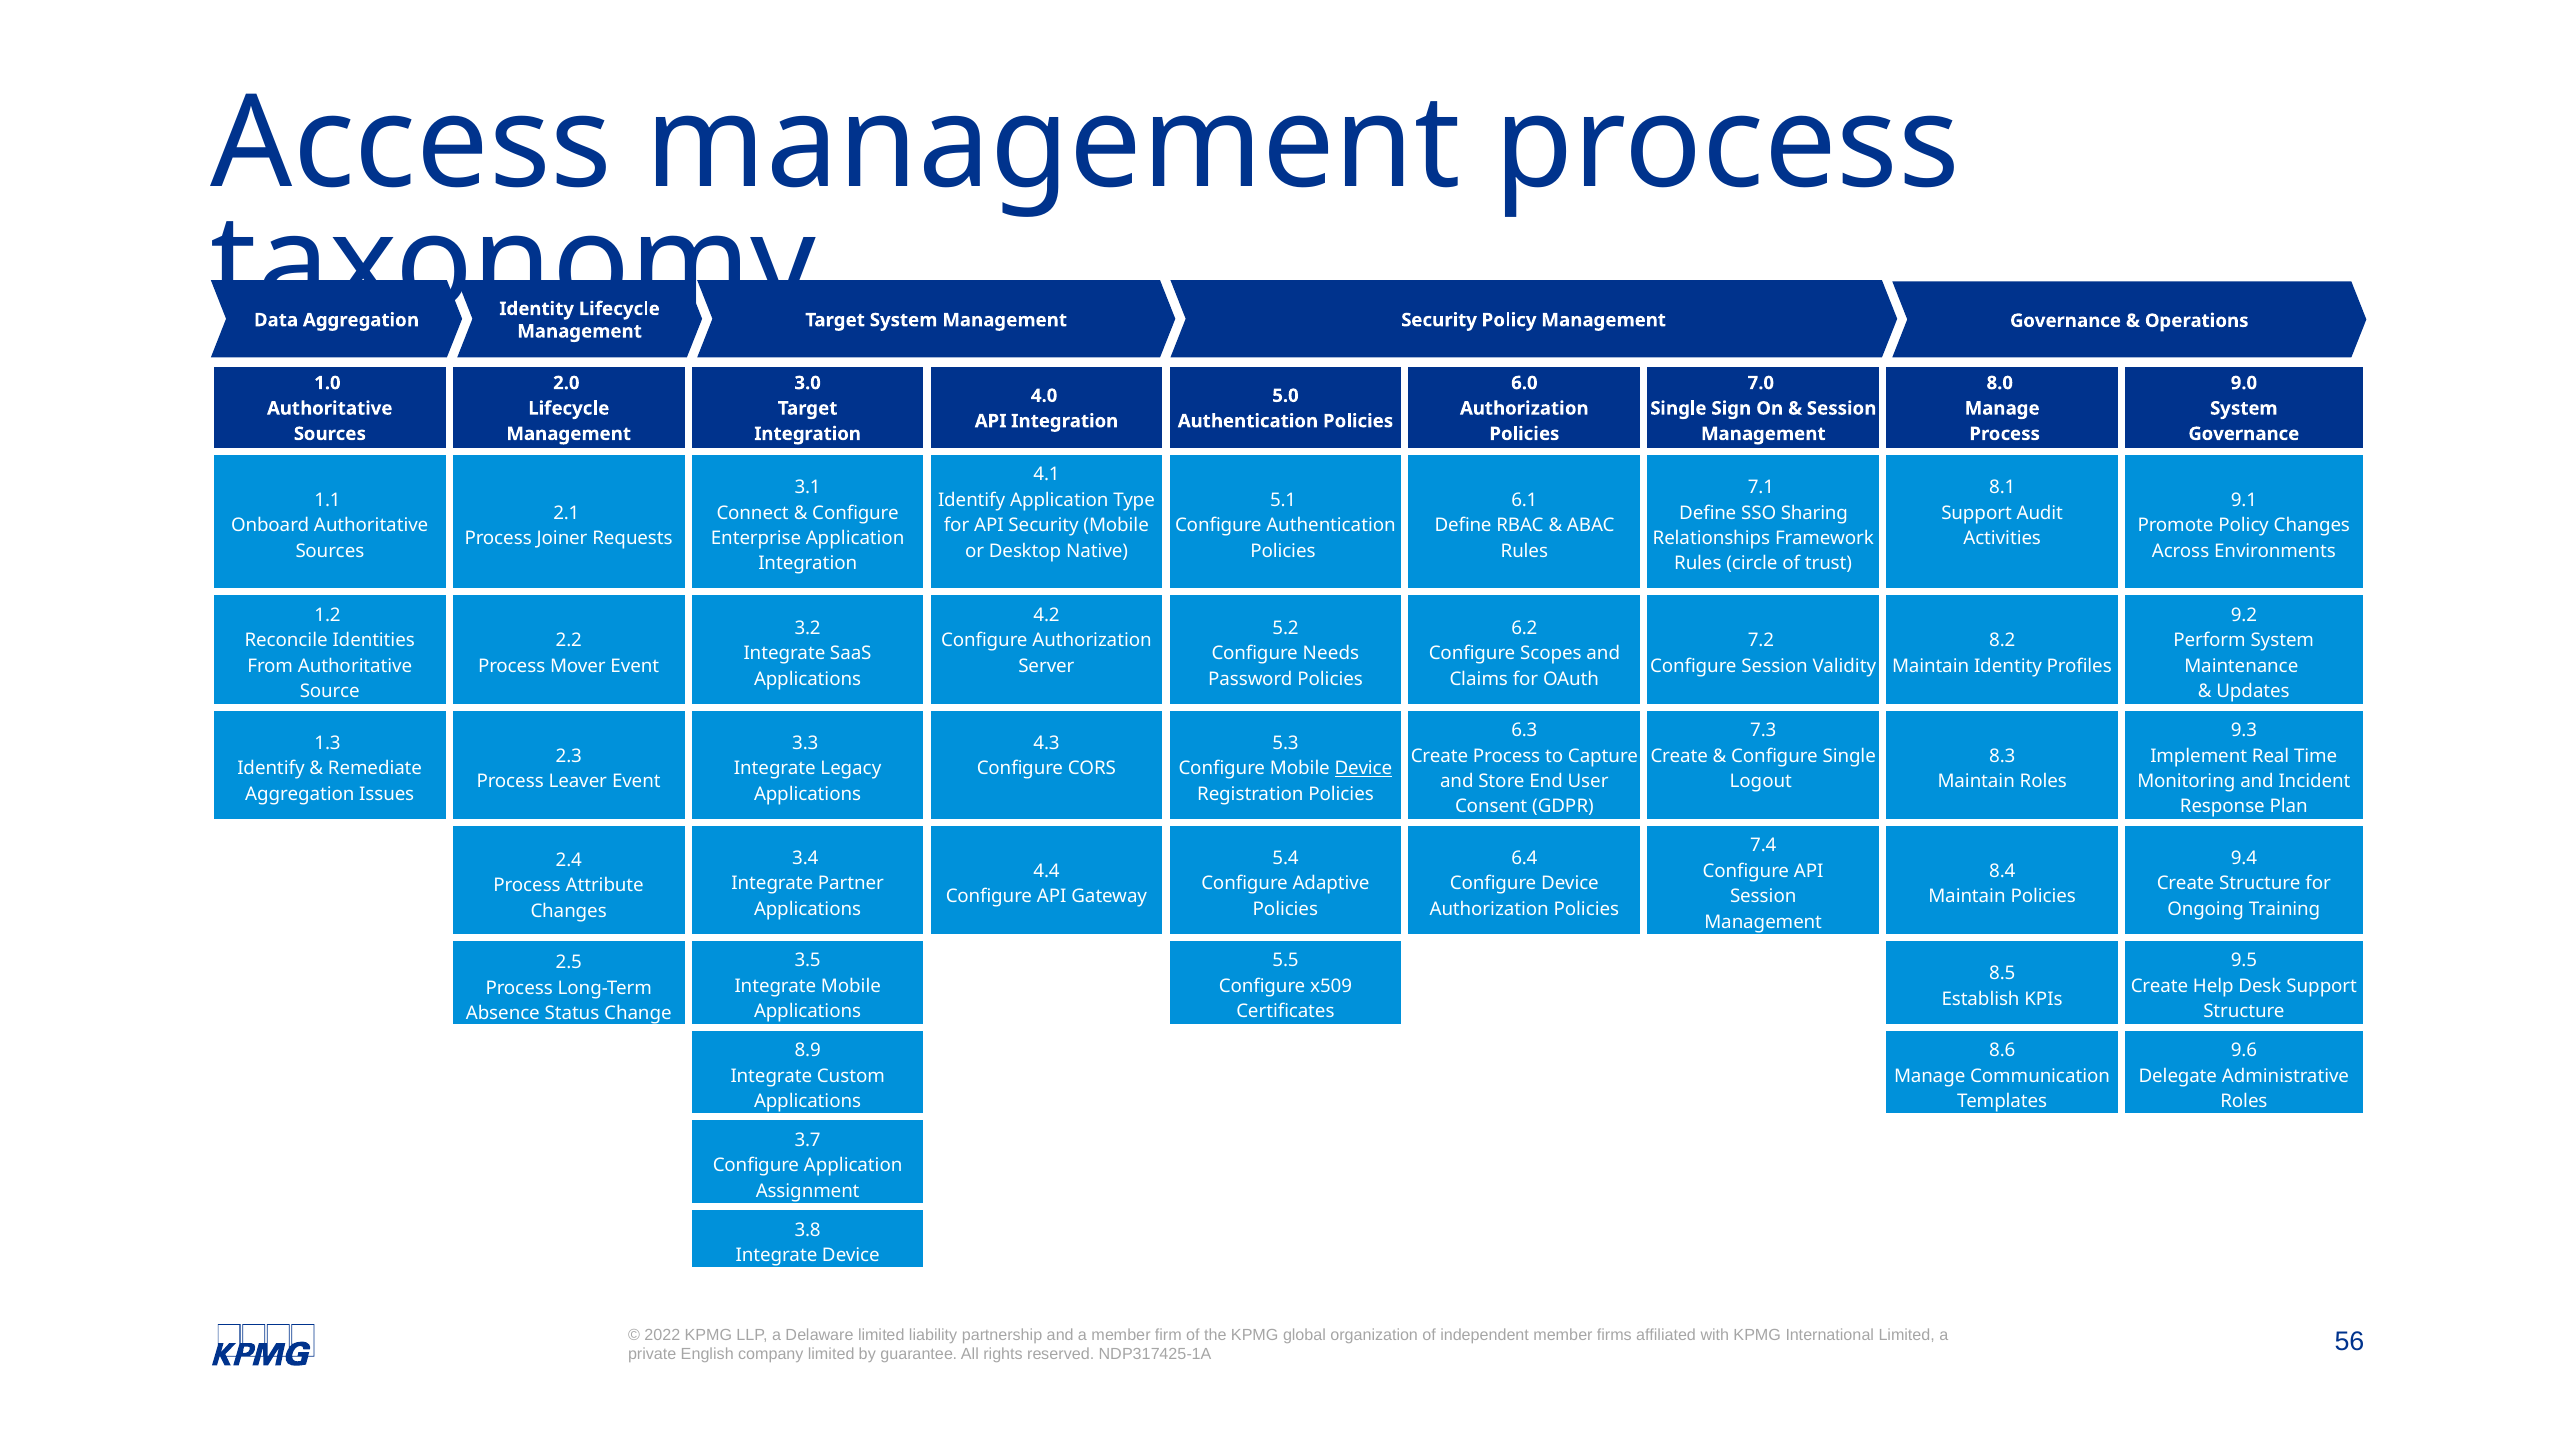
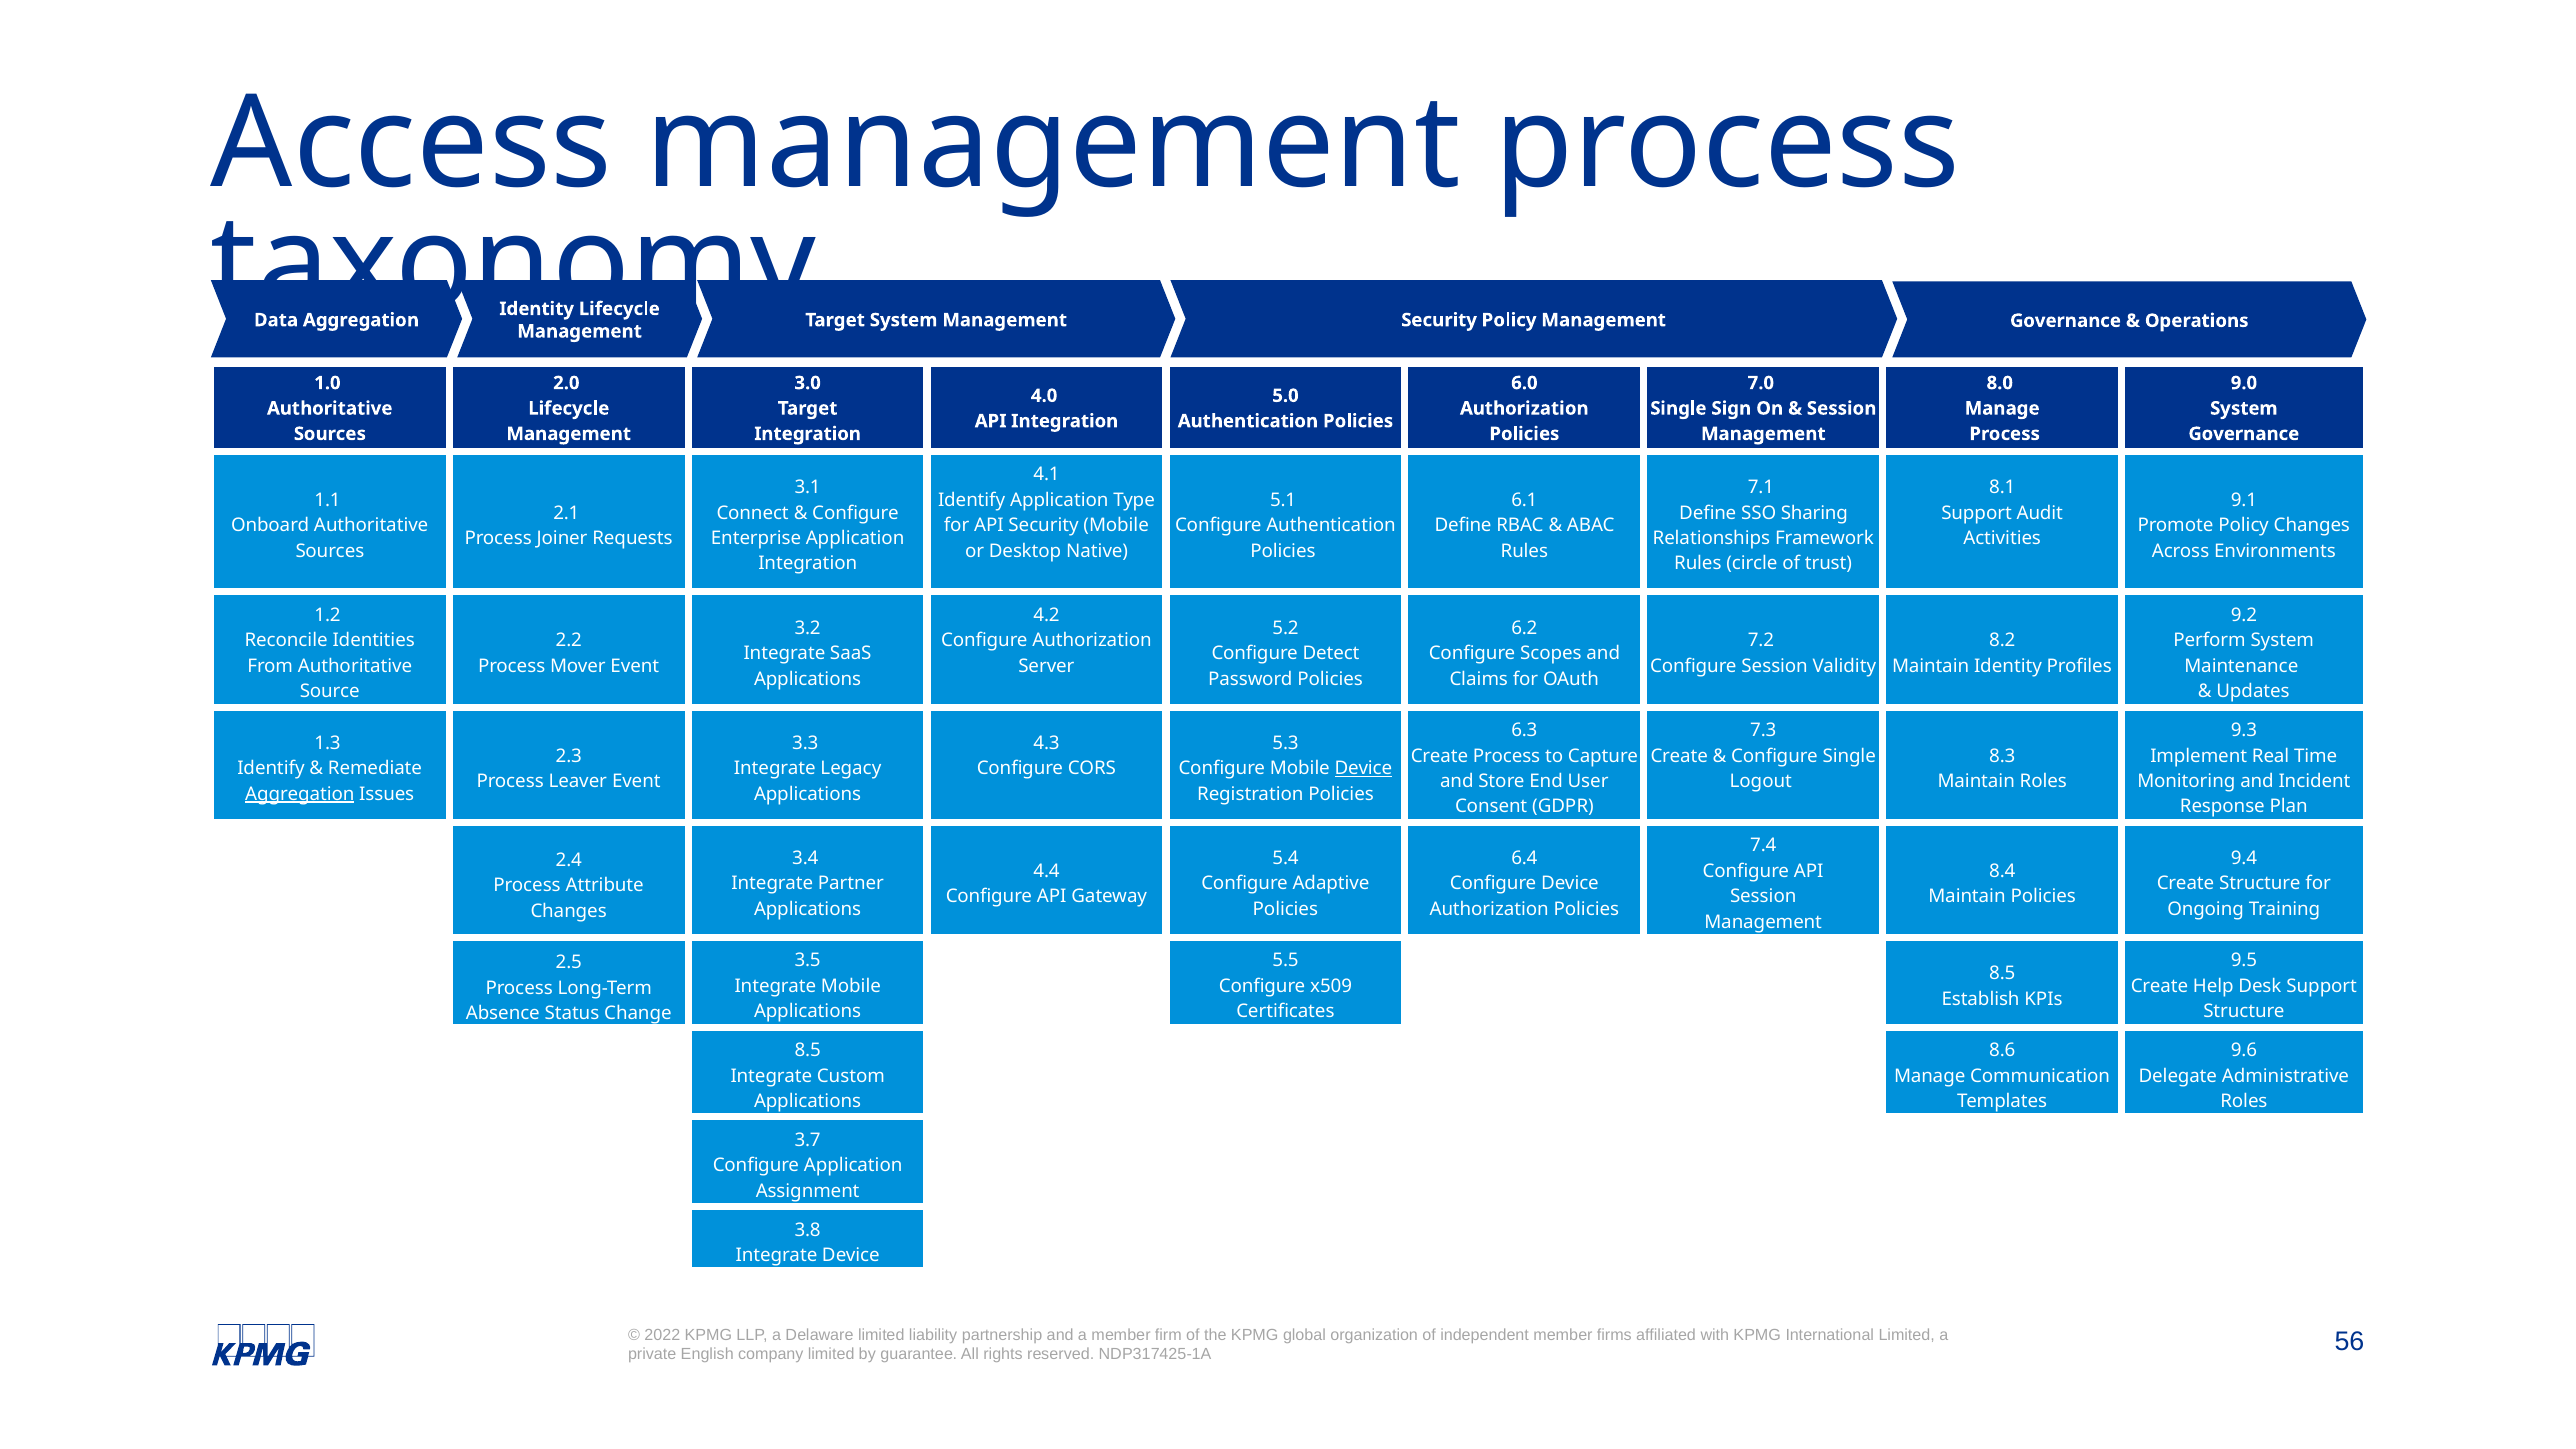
Needs: Needs -> Detect
Aggregation at (300, 794) underline: none -> present
8.9 at (808, 1051): 8.9 -> 8.5
